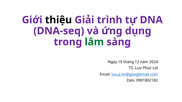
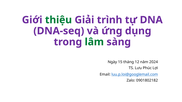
thiệu colour: black -> green
